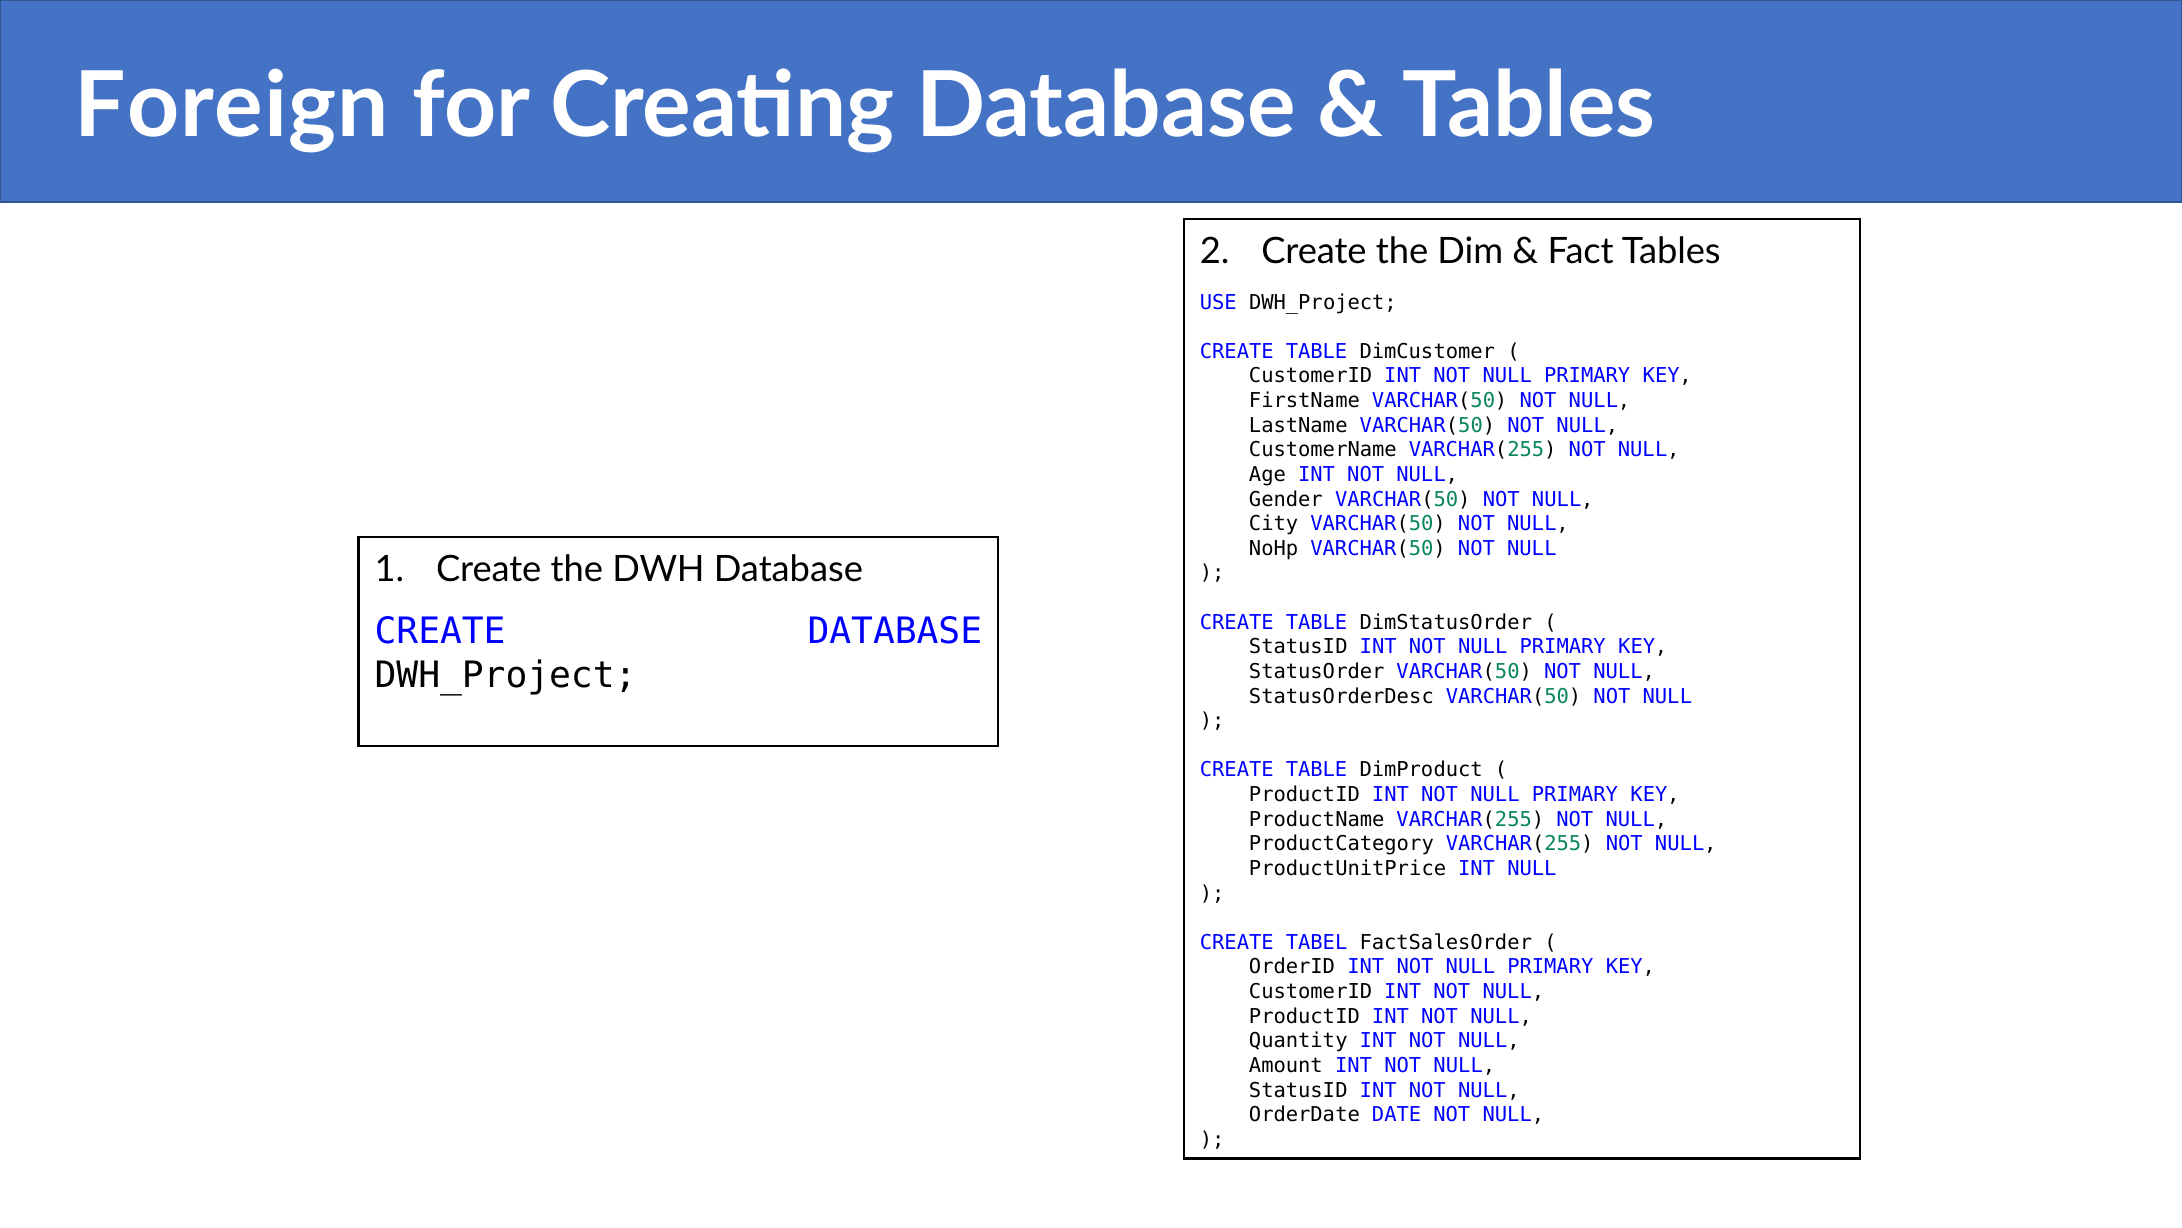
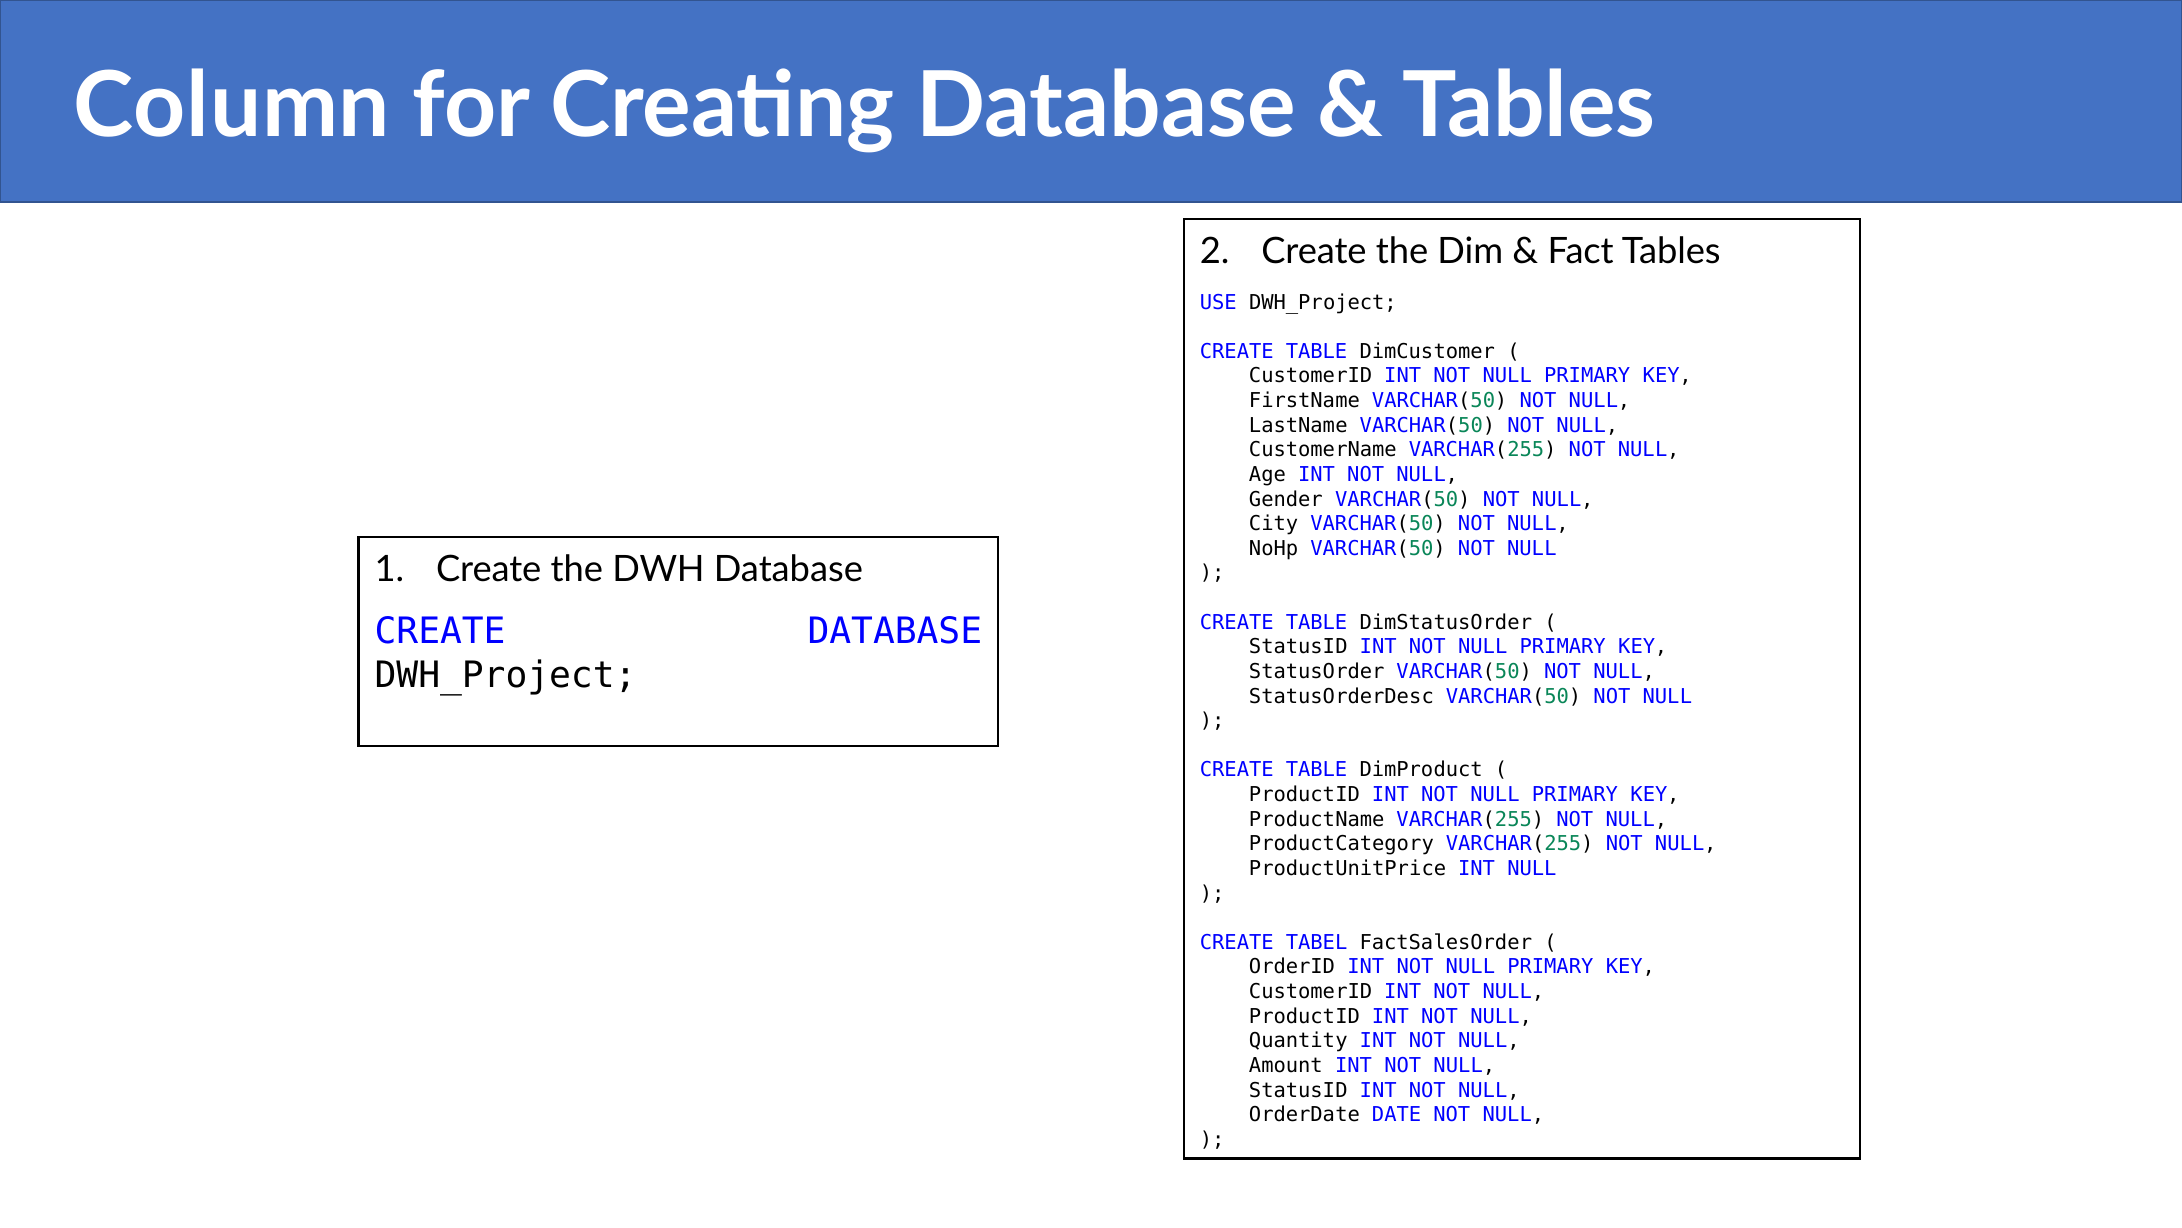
Foreign: Foreign -> Column
